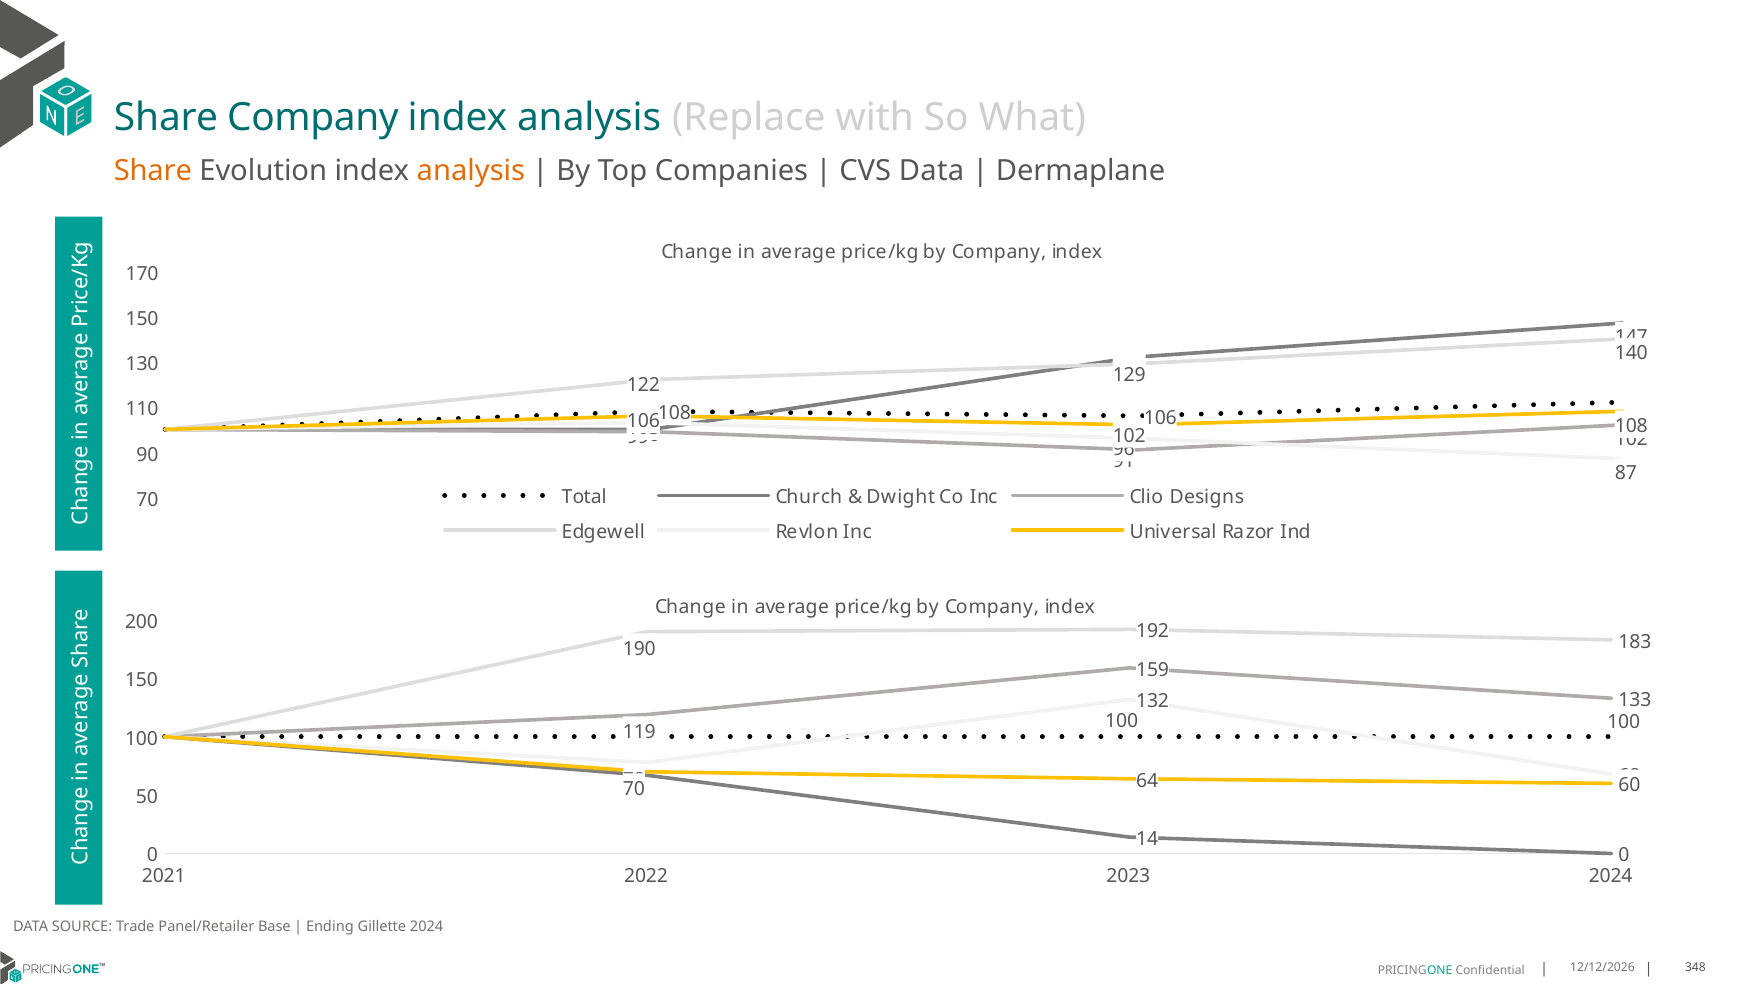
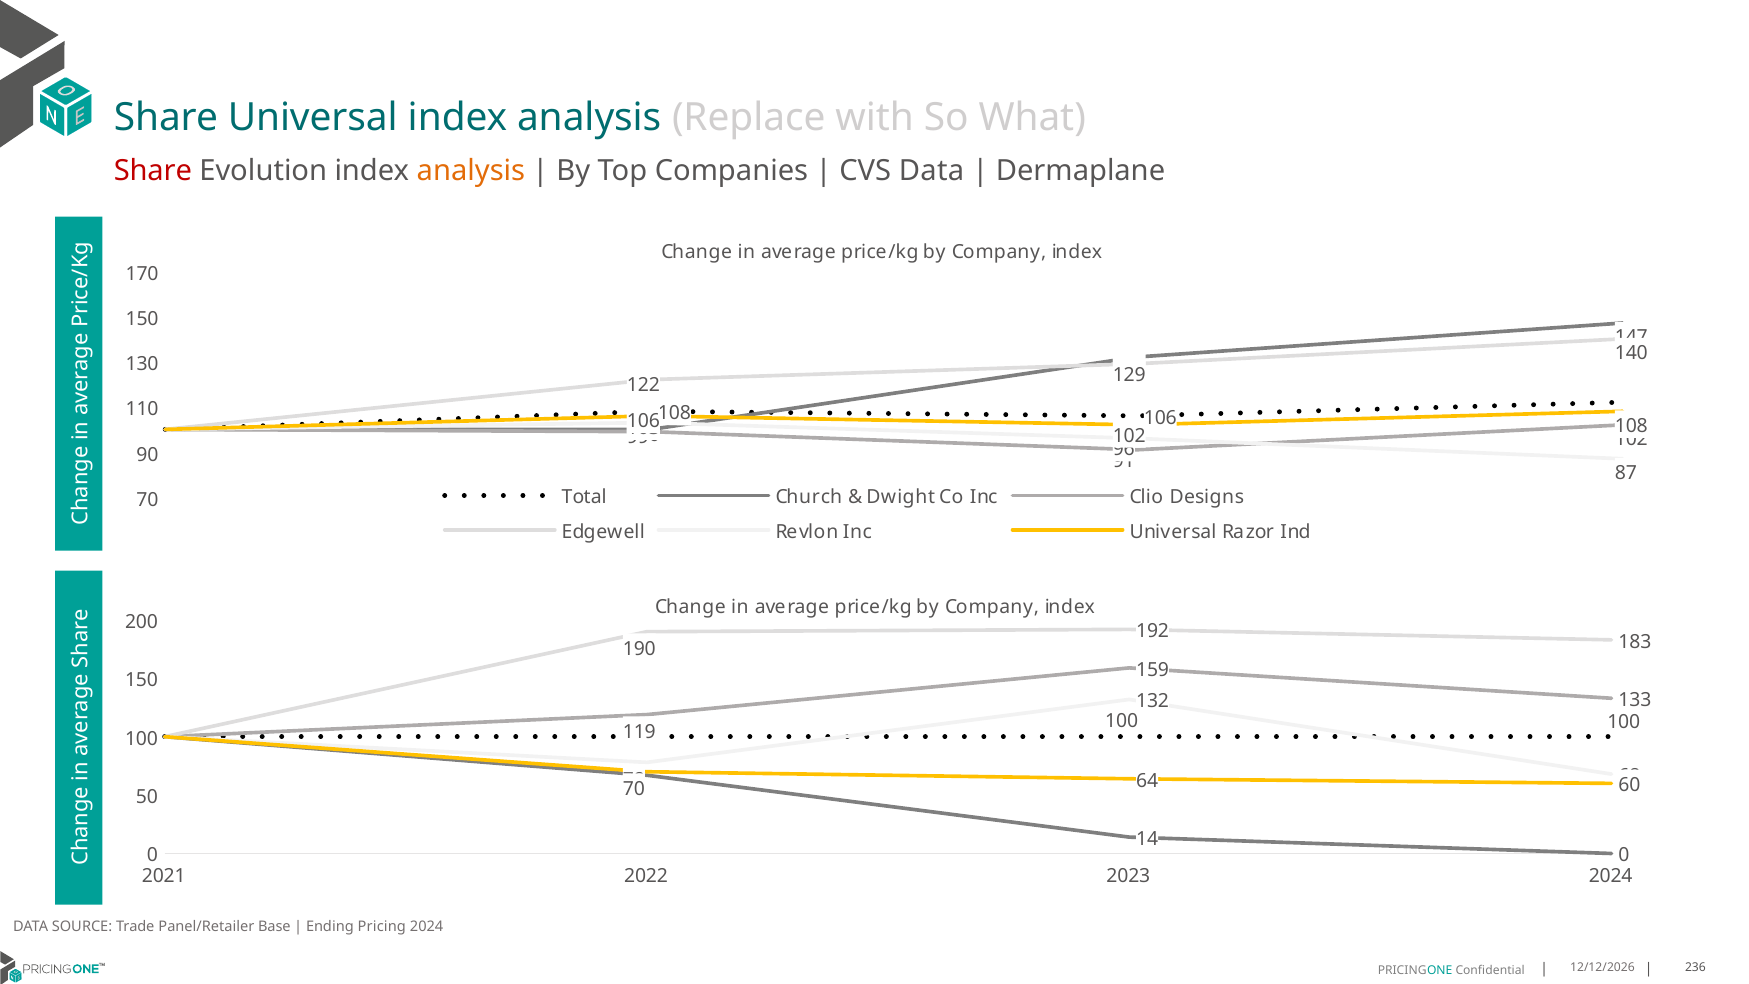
Share Company: Company -> Universal
Share at (153, 171) colour: orange -> red
Gillette: Gillette -> Pricing
348: 348 -> 236
